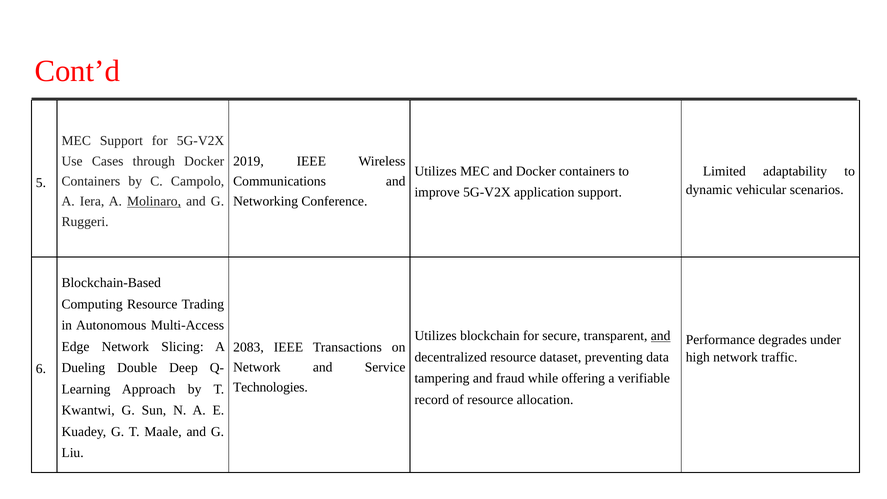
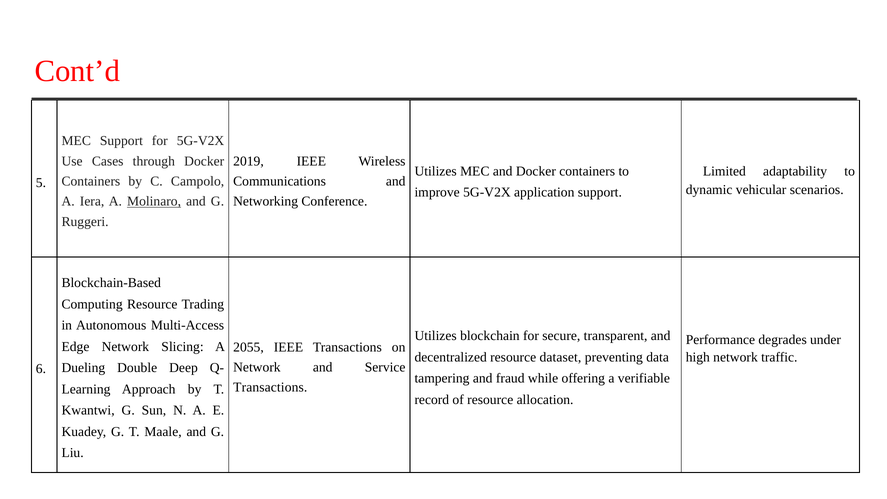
and at (661, 336) underline: present -> none
2083: 2083 -> 2055
Technologies at (270, 387): Technologies -> Transactions
